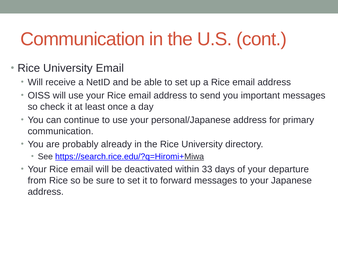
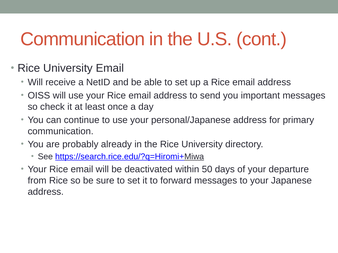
33: 33 -> 50
